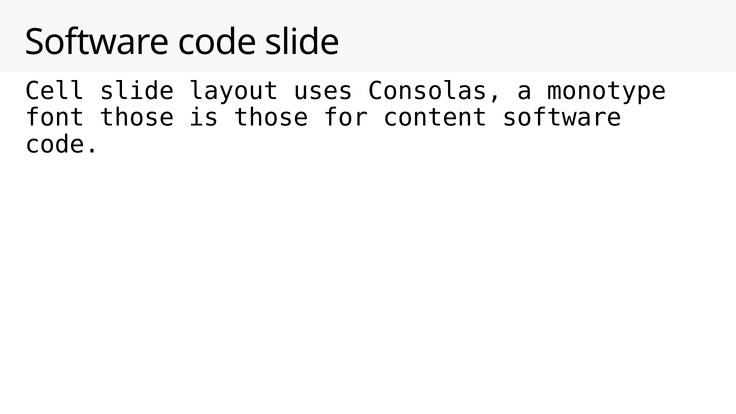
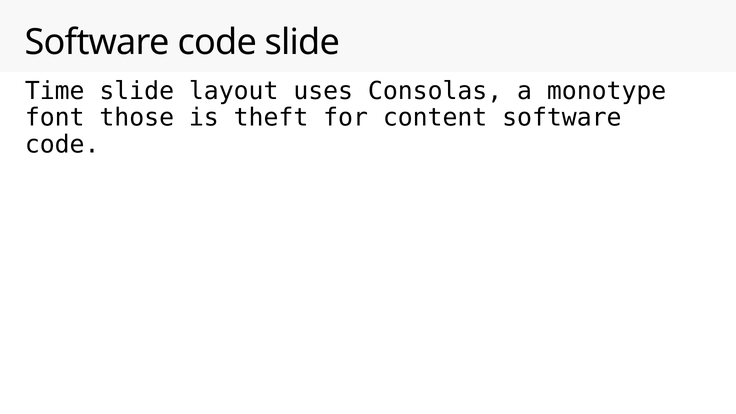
Cell: Cell -> Time
is those: those -> theft
